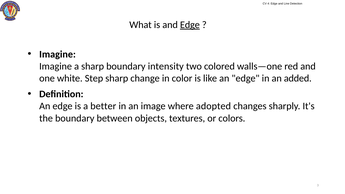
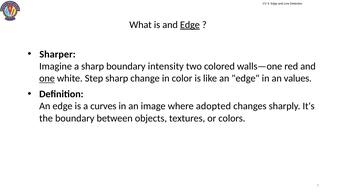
Imagine at (58, 54): Imagine -> Sharper
one underline: none -> present
added: added -> values
better: better -> curves
